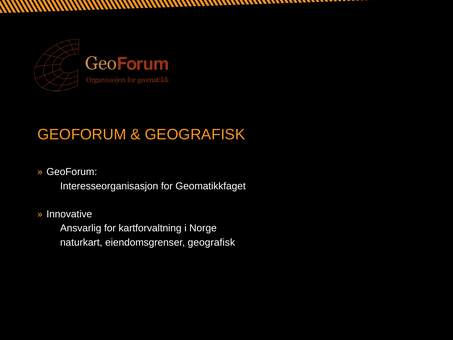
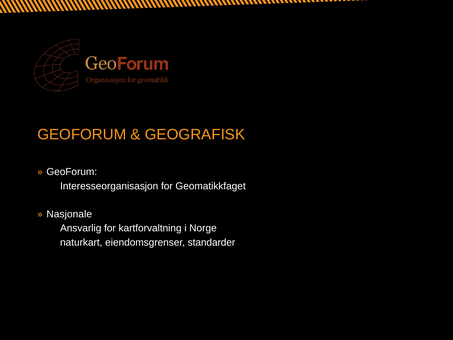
Innovative: Innovative -> Nasjonale
eiendomsgrenser geografisk: geografisk -> standarder
